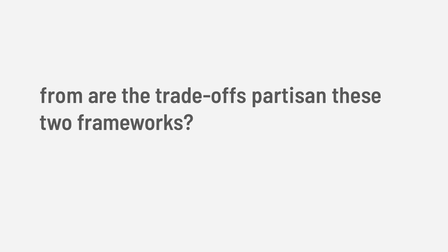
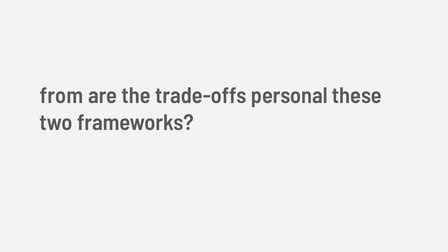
partisan: partisan -> personal
